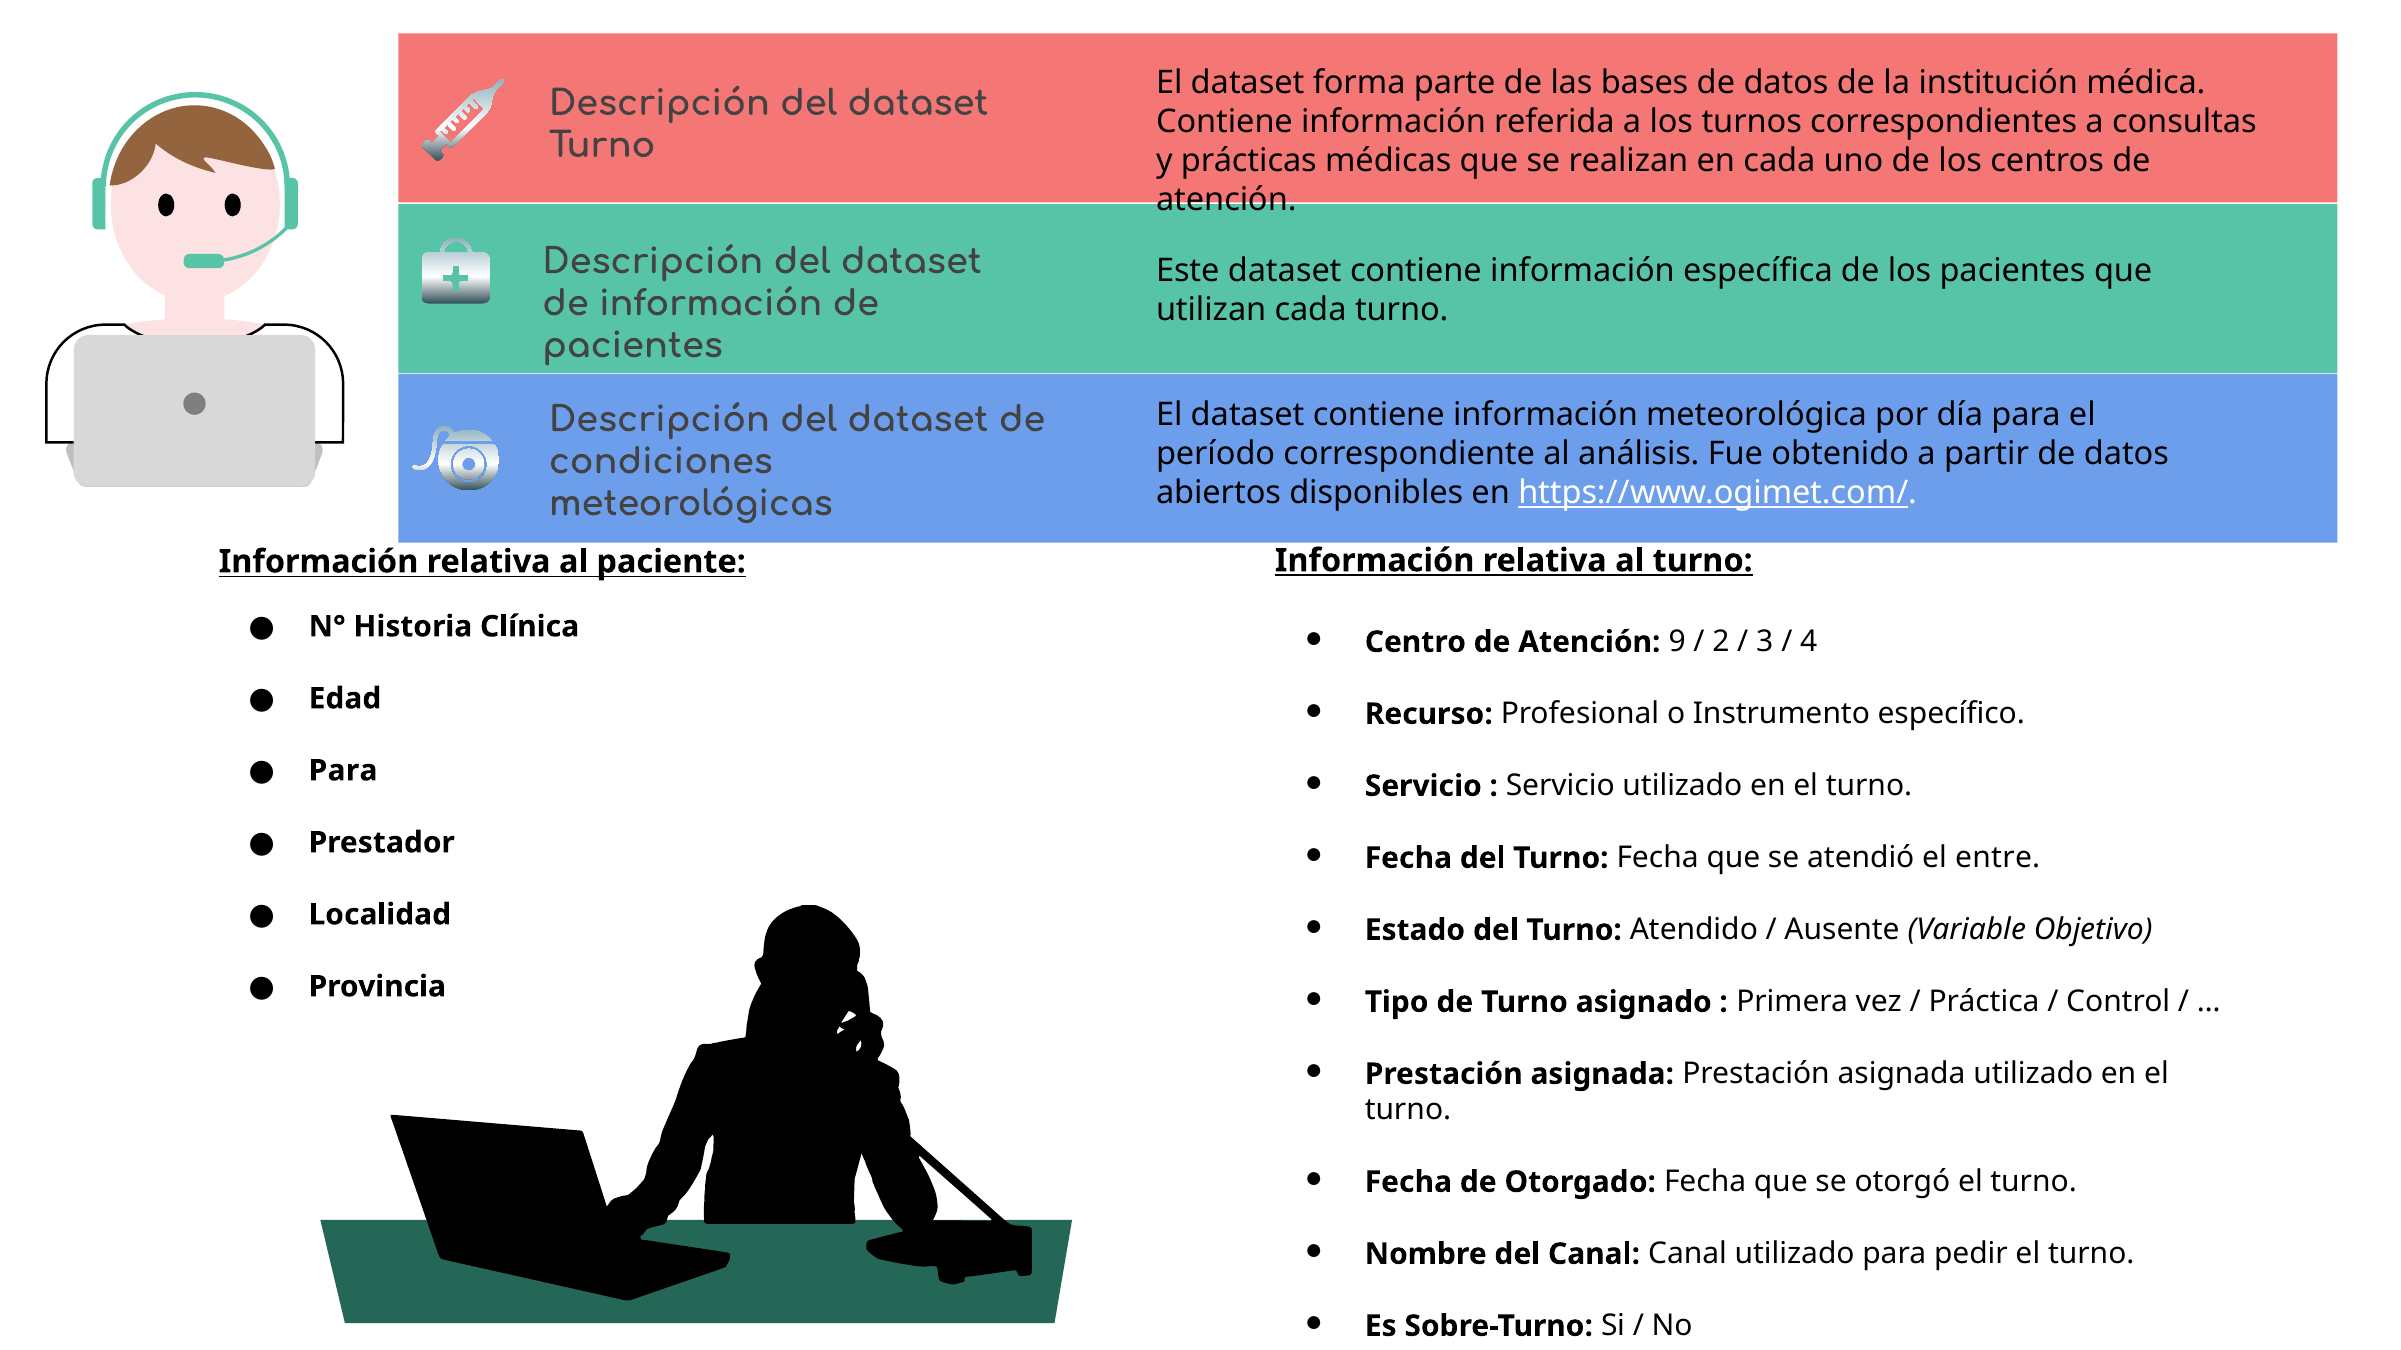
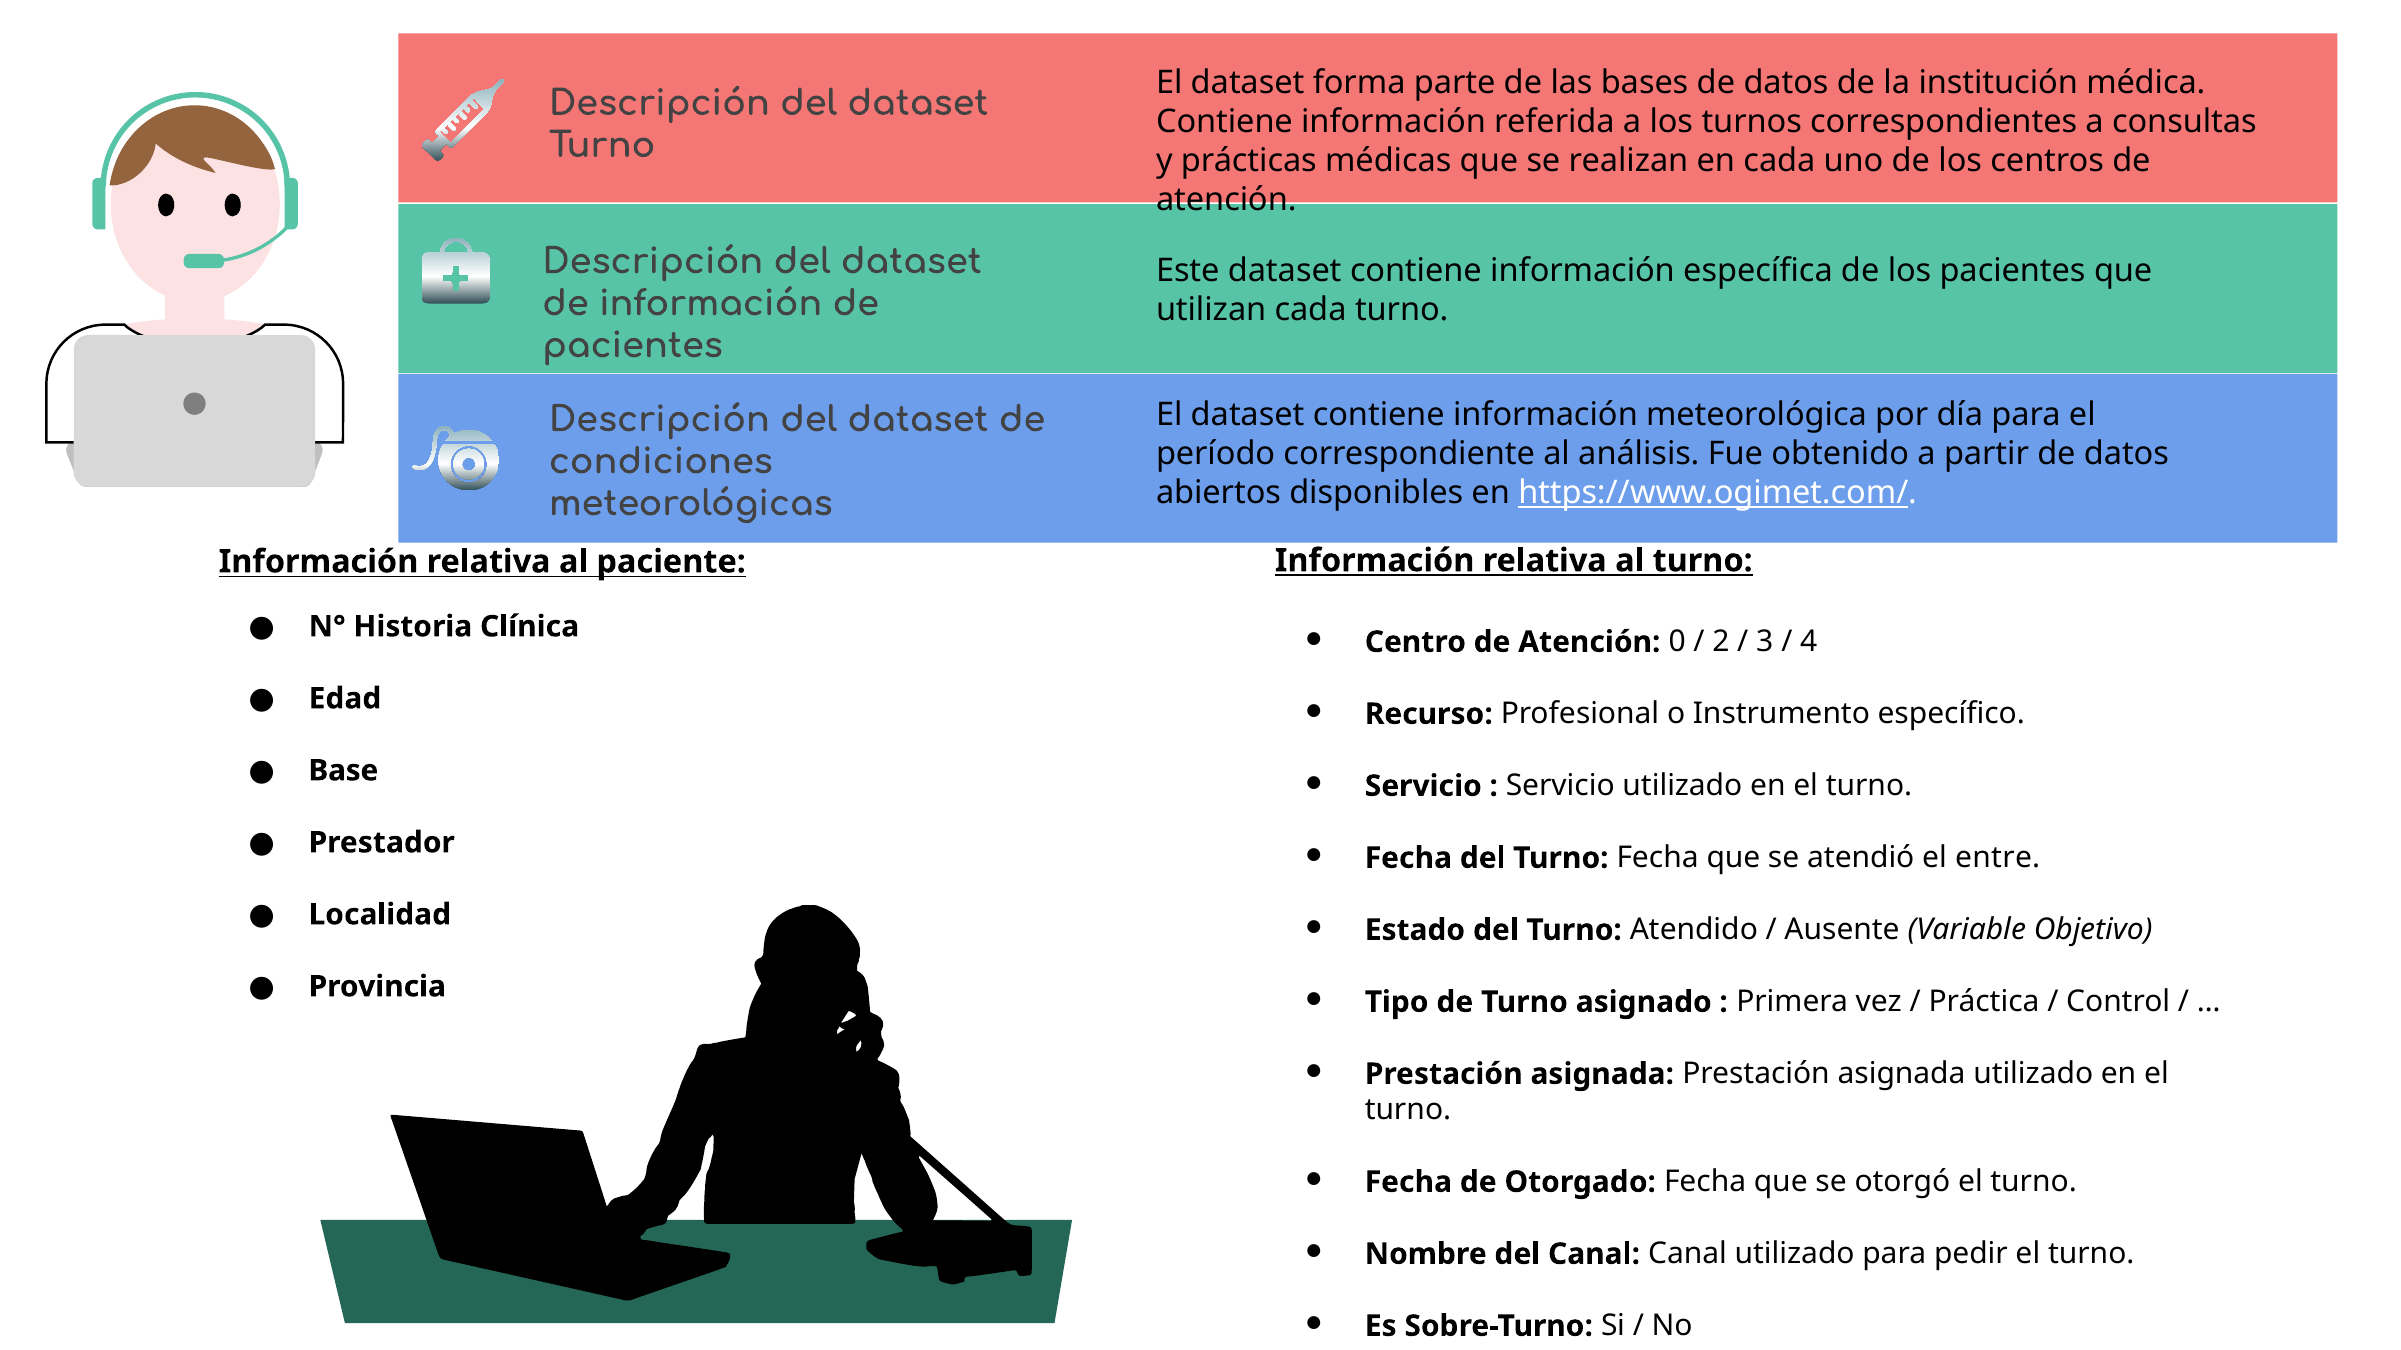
9: 9 -> 0
Para at (343, 771): Para -> Base
